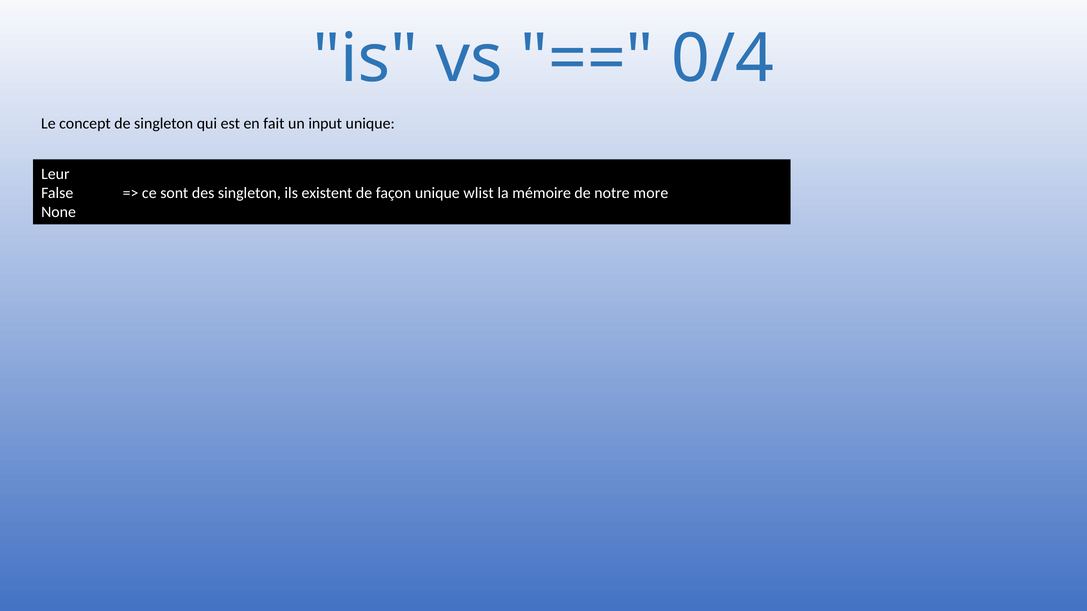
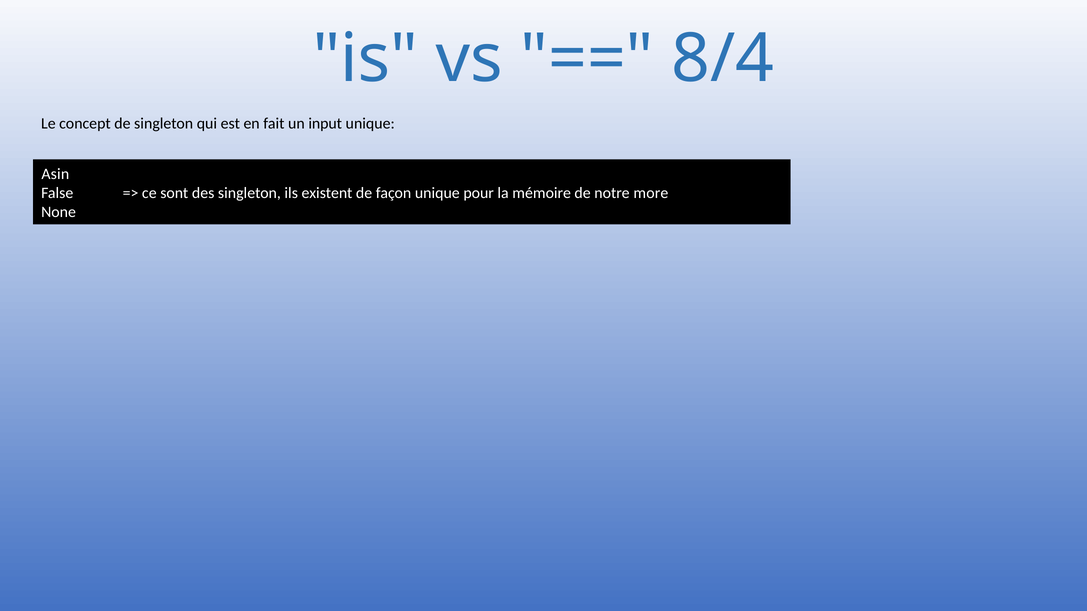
0/4: 0/4 -> 8/4
Leur: Leur -> Asin
wlist: wlist -> pour
